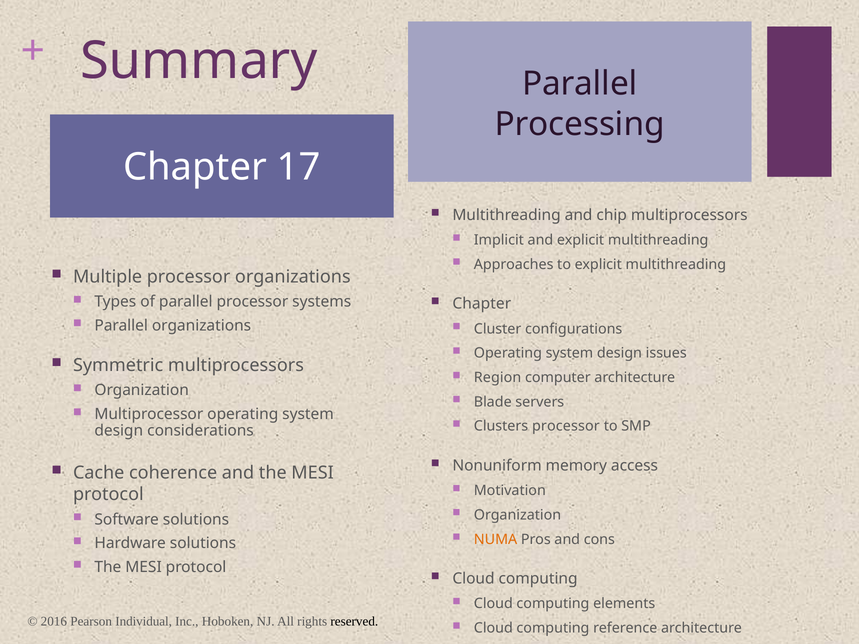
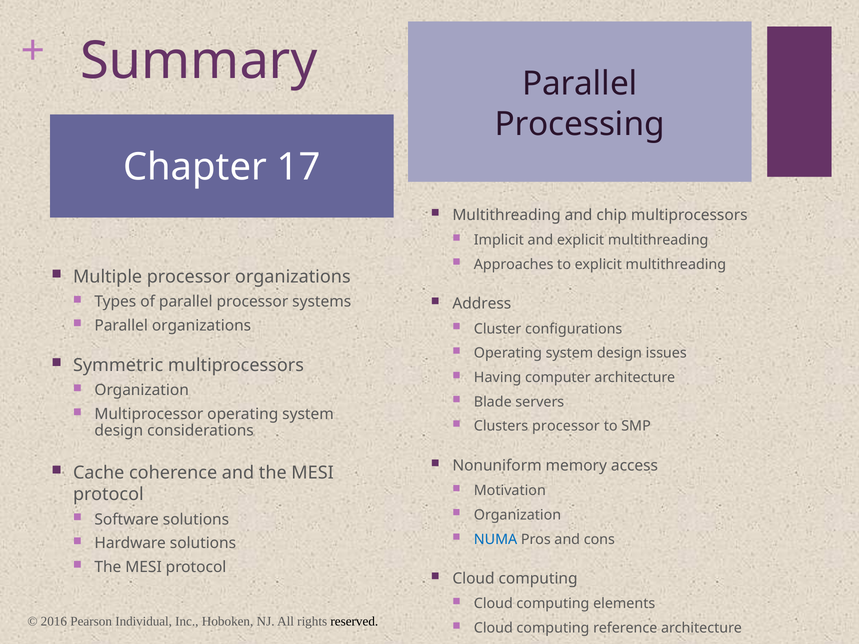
Chapter at (482, 304): Chapter -> Address
Region: Region -> Having
NUMA colour: orange -> blue
